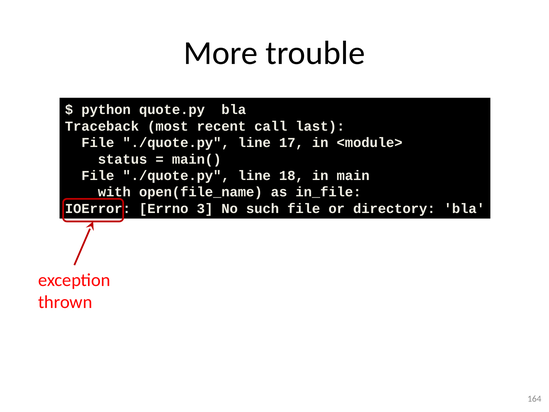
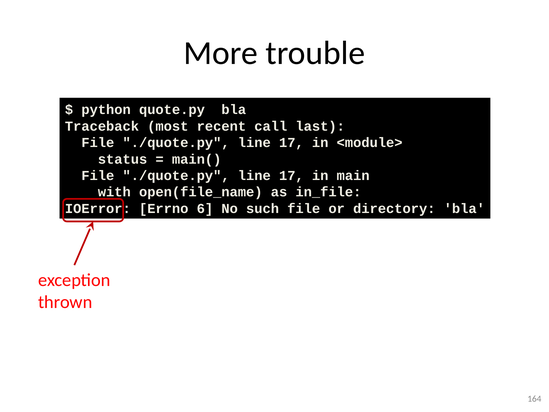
18 at (291, 176): 18 -> 17
3: 3 -> 6
